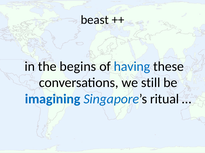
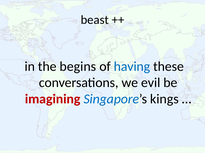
still: still -> evil
imagining colour: blue -> red
ritual: ritual -> kings
